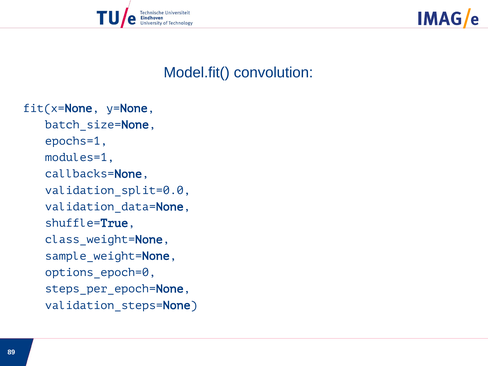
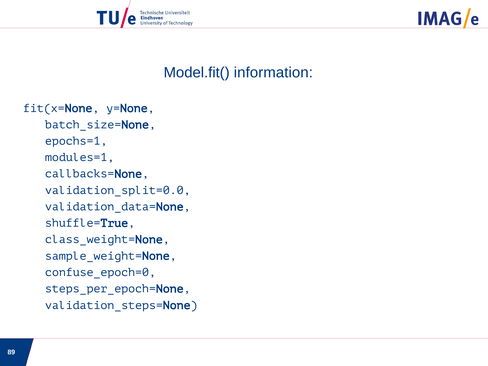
convolution: convolution -> information
options_epoch=0: options_epoch=0 -> confuse_epoch=0
